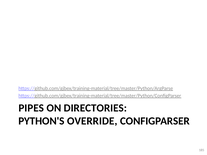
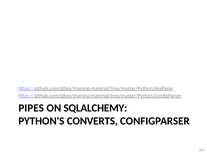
DIRECTORIES: DIRECTORIES -> SQLALCHEMY
OVERRIDE: OVERRIDE -> CONVERTS
